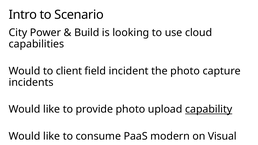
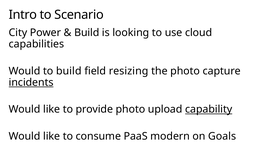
to client: client -> build
incident: incident -> resizing
incidents underline: none -> present
Visual: Visual -> Goals
